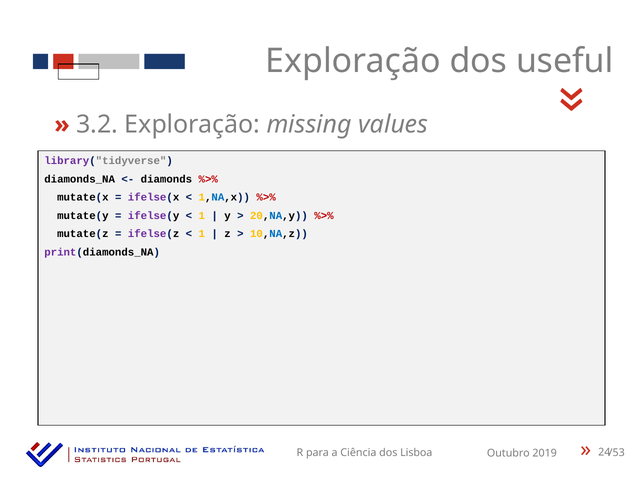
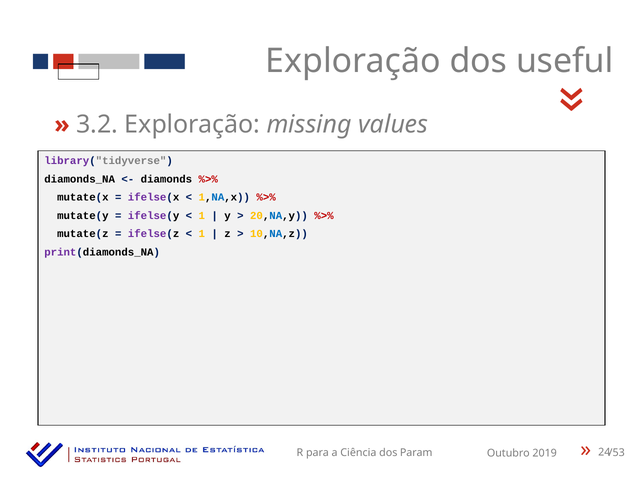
Lisboa: Lisboa -> Param
